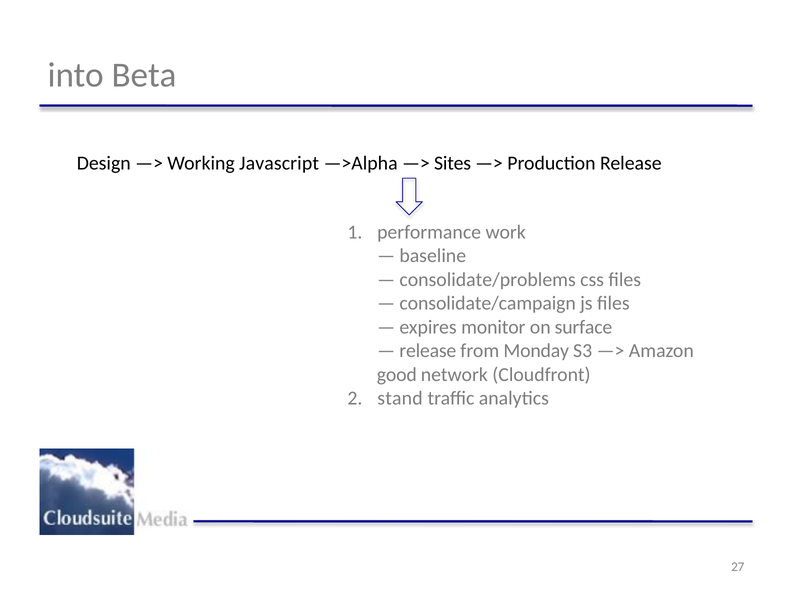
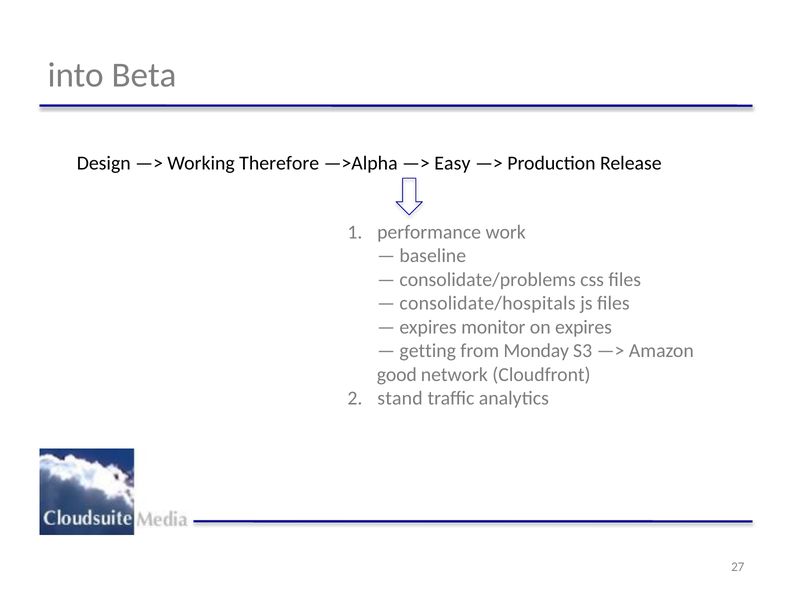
Javascript: Javascript -> Therefore
Sites: Sites -> Easy
consolidate/campaign: consolidate/campaign -> consolidate/hospitals
on surface: surface -> expires
release at (428, 351): release -> getting
